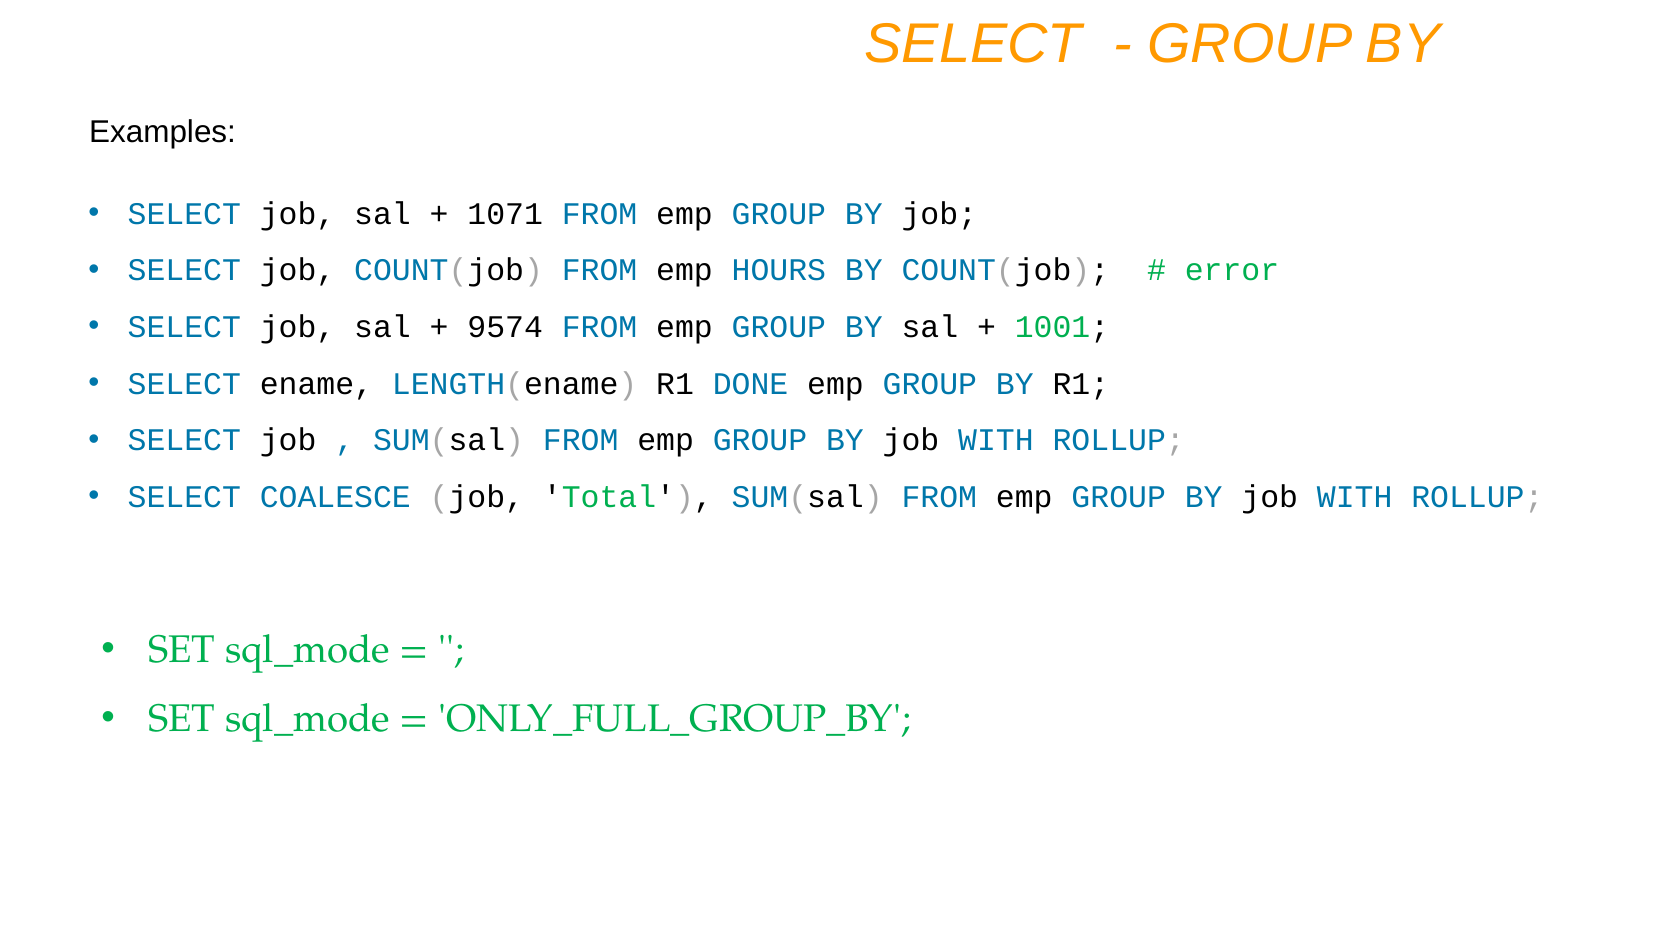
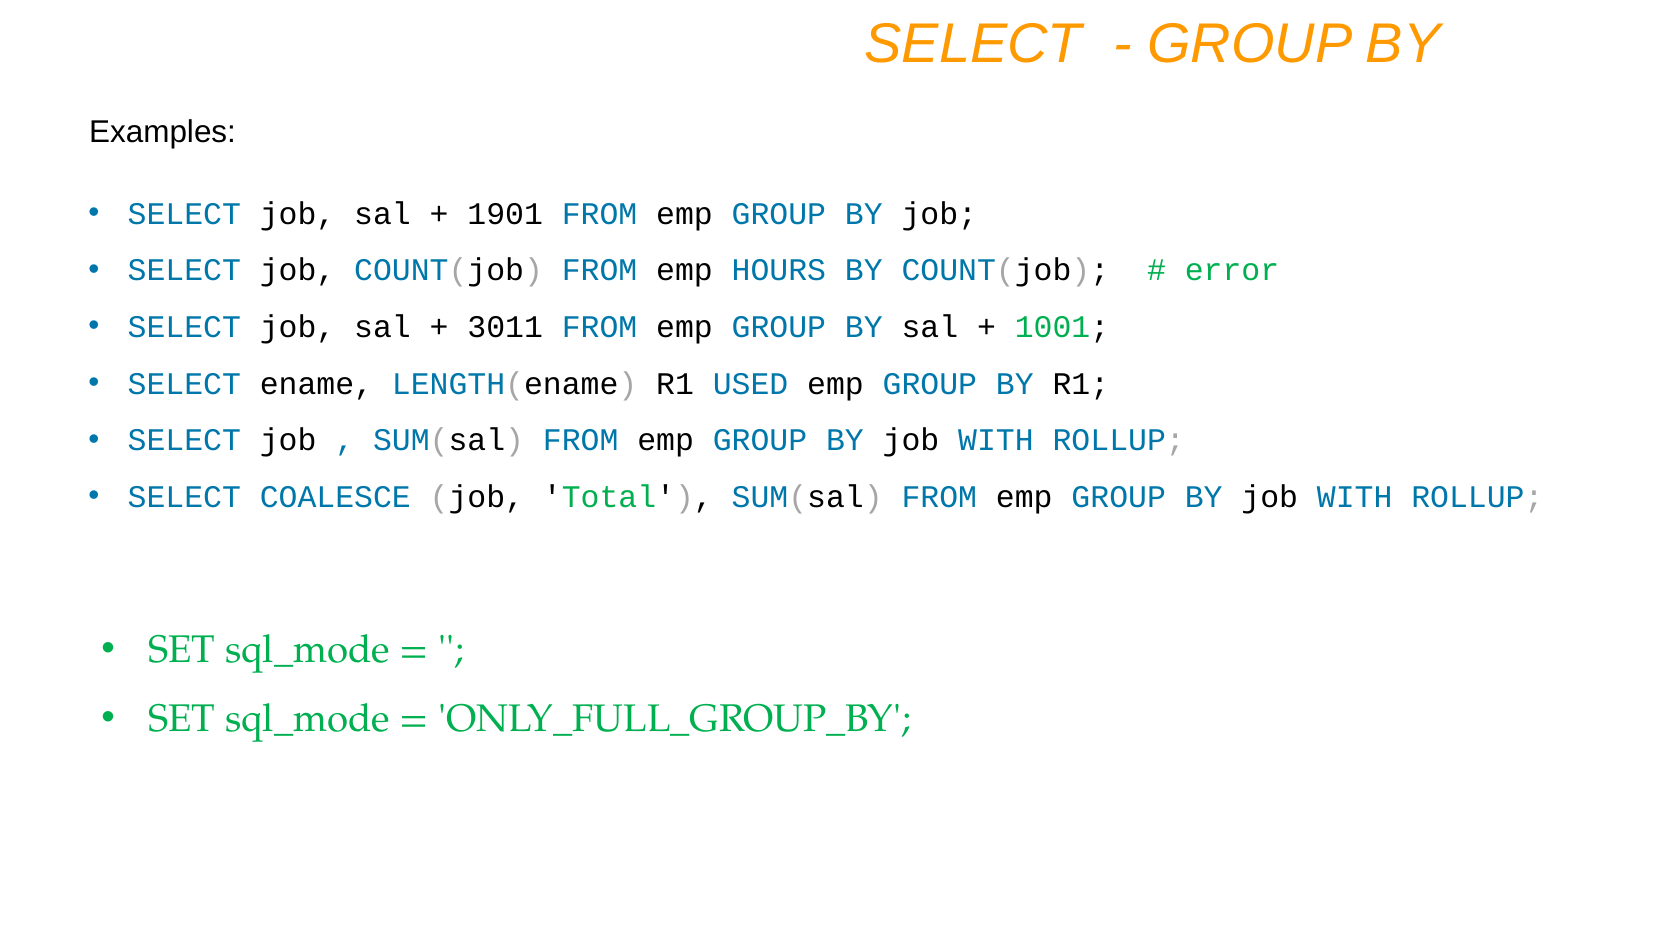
1071: 1071 -> 1901
9574: 9574 -> 3011
DONE: DONE -> USED
